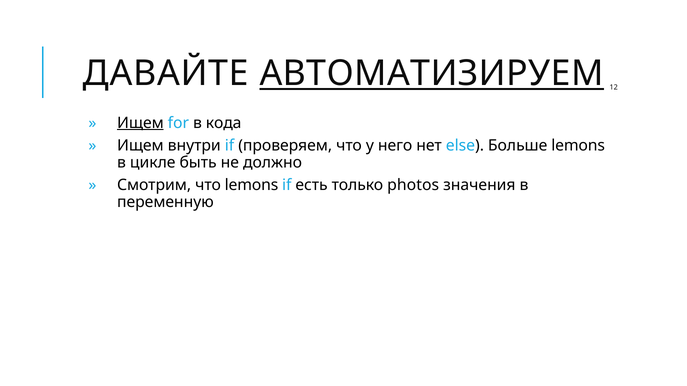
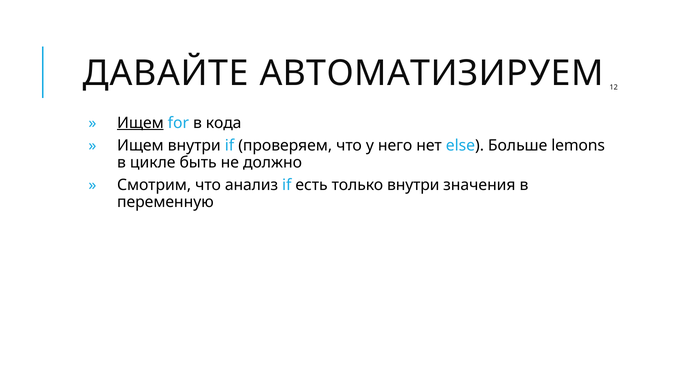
АВТОМАТИЗИРУЕМ underline: present -> none
что lemons: lemons -> анализ
только photos: photos -> внутри
